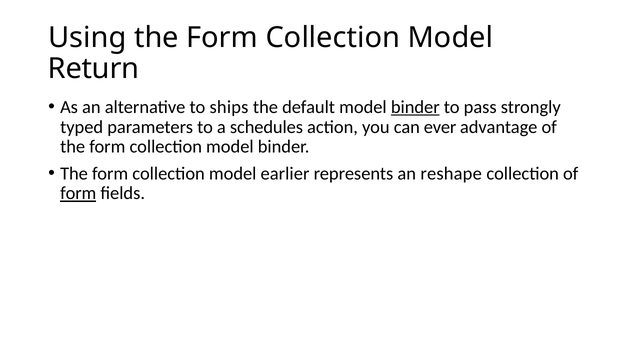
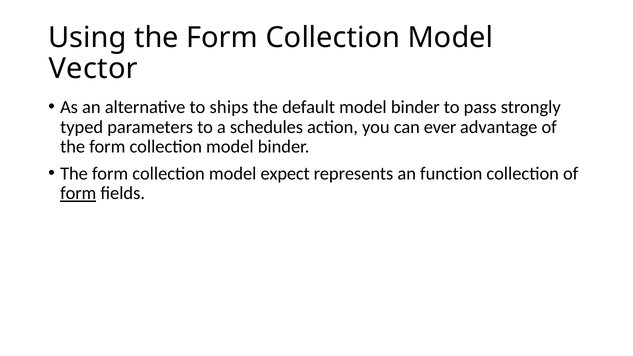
Return: Return -> Vector
binder at (415, 107) underline: present -> none
earlier: earlier -> expect
reshape: reshape -> function
